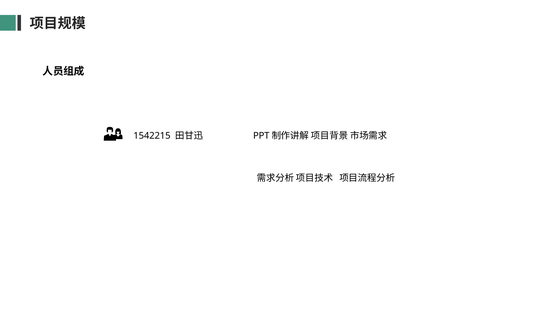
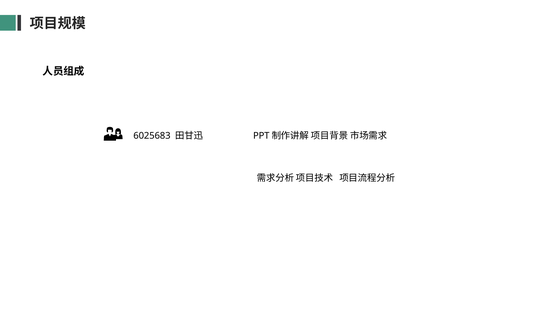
1542215: 1542215 -> 6025683
